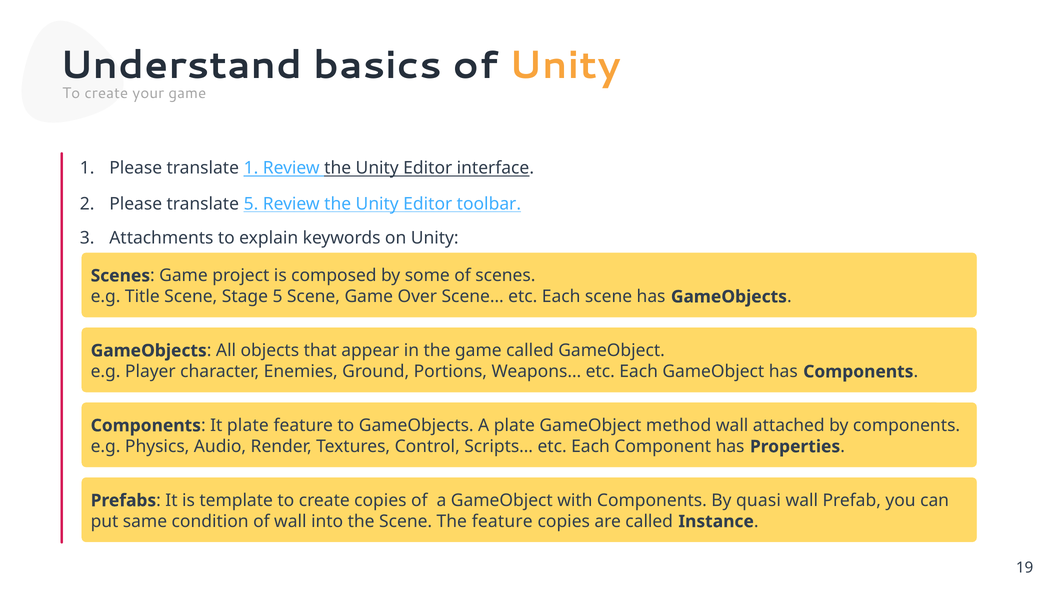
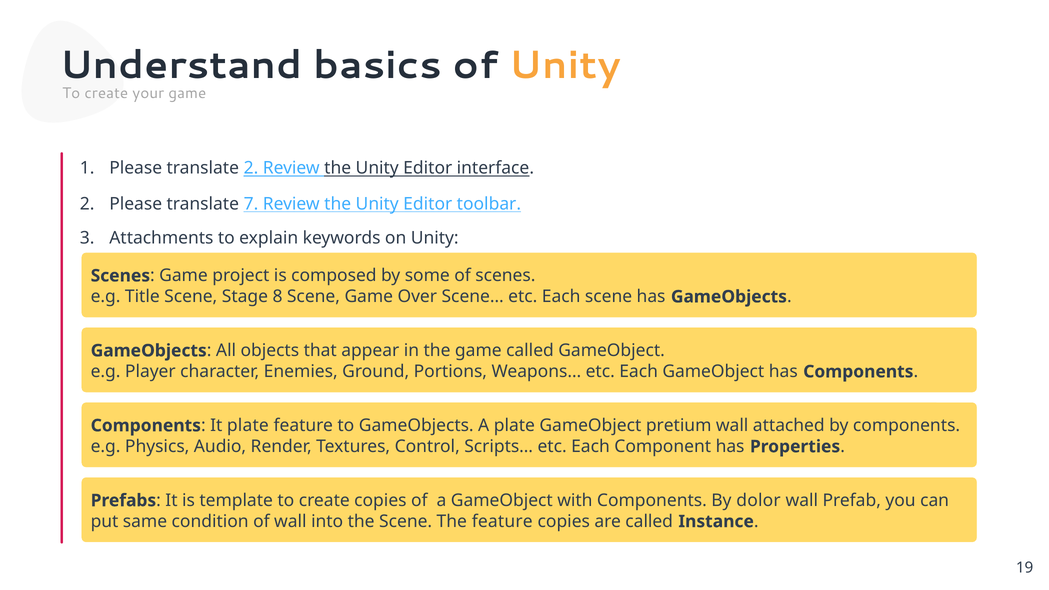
translate 1: 1 -> 2
translate 5: 5 -> 7
Stage 5: 5 -> 8
method: method -> pretium
quasi: quasi -> dolor
